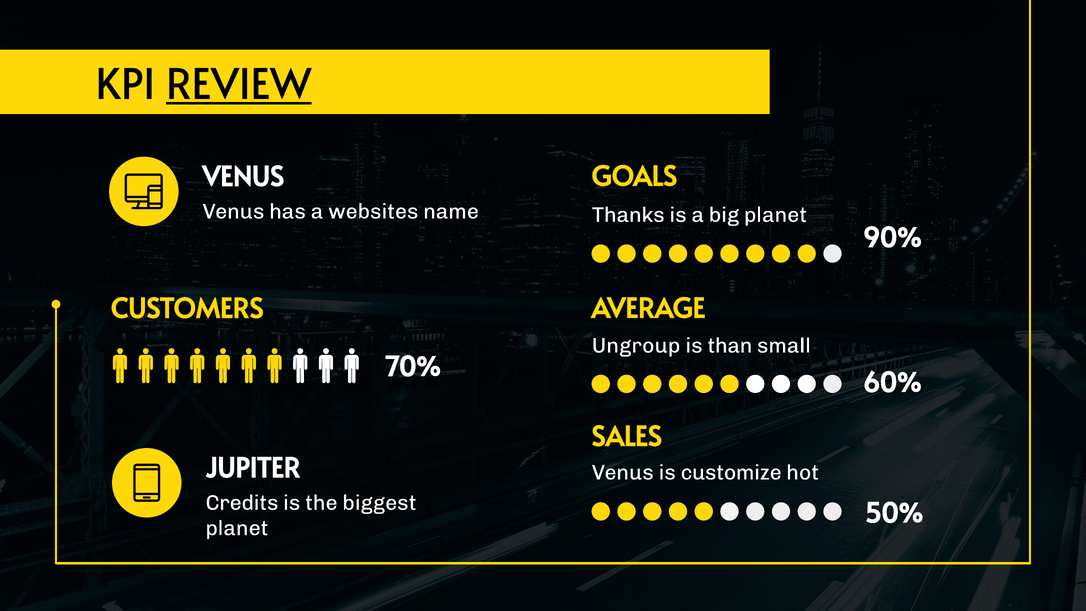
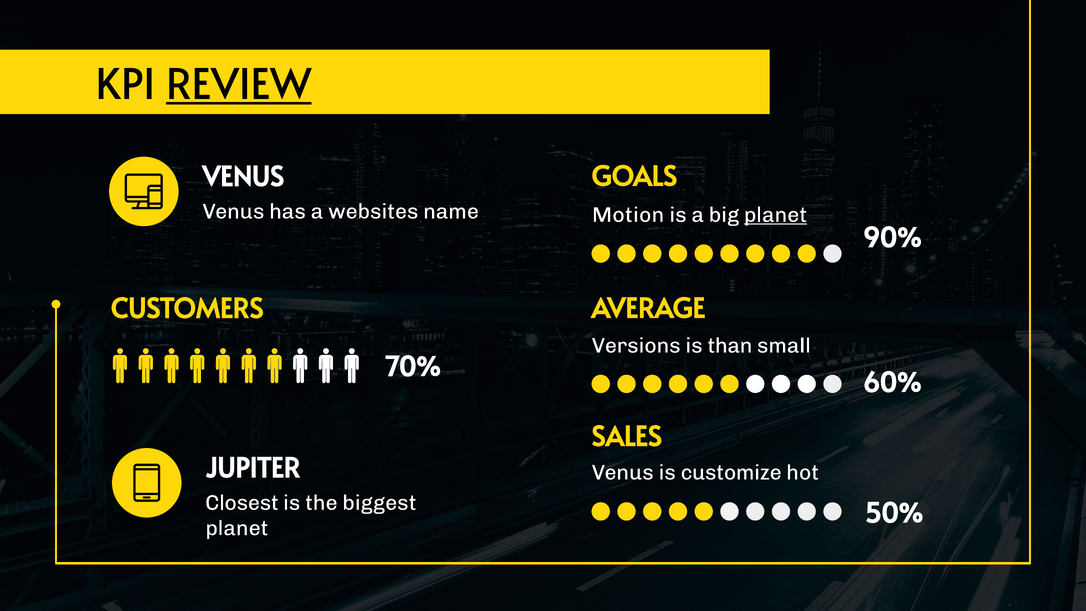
Thanks: Thanks -> Motion
planet at (776, 215) underline: none -> present
Ungroup: Ungroup -> Versions
Credits: Credits -> Closest
